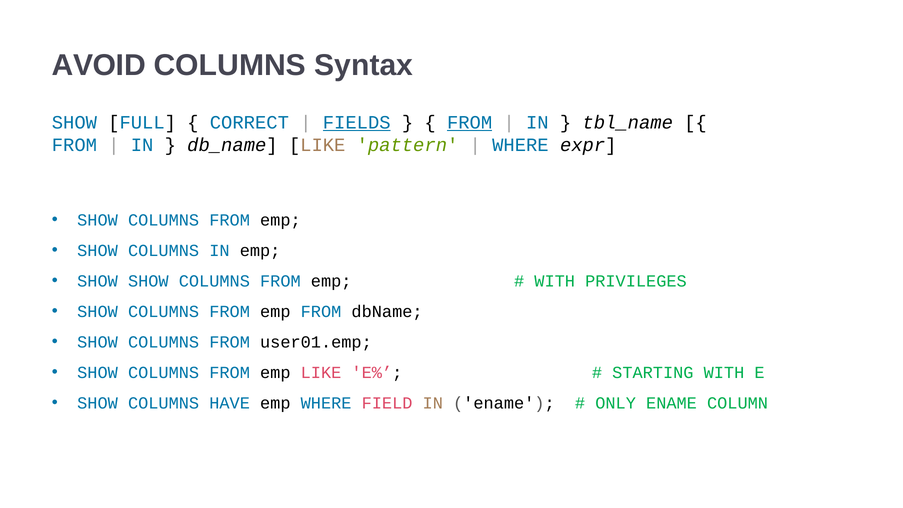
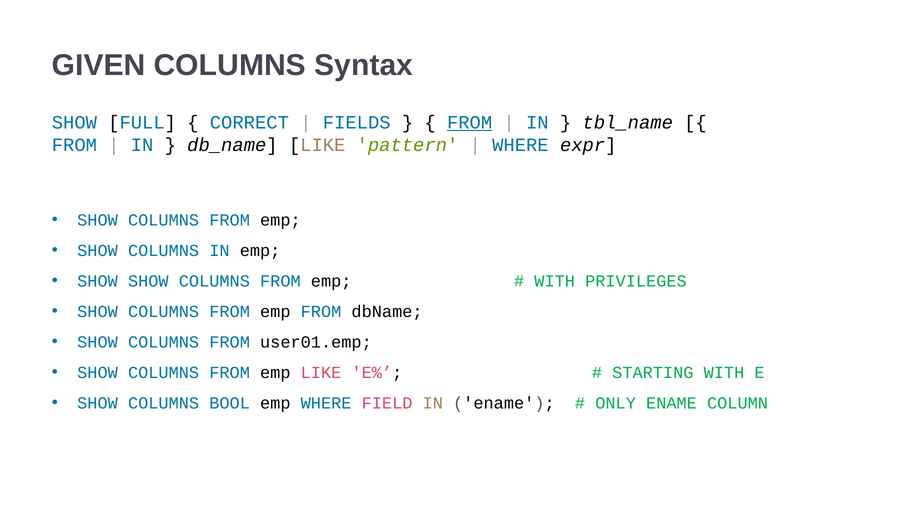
AVOID: AVOID -> GIVEN
FIELDS underline: present -> none
HAVE: HAVE -> BOOL
